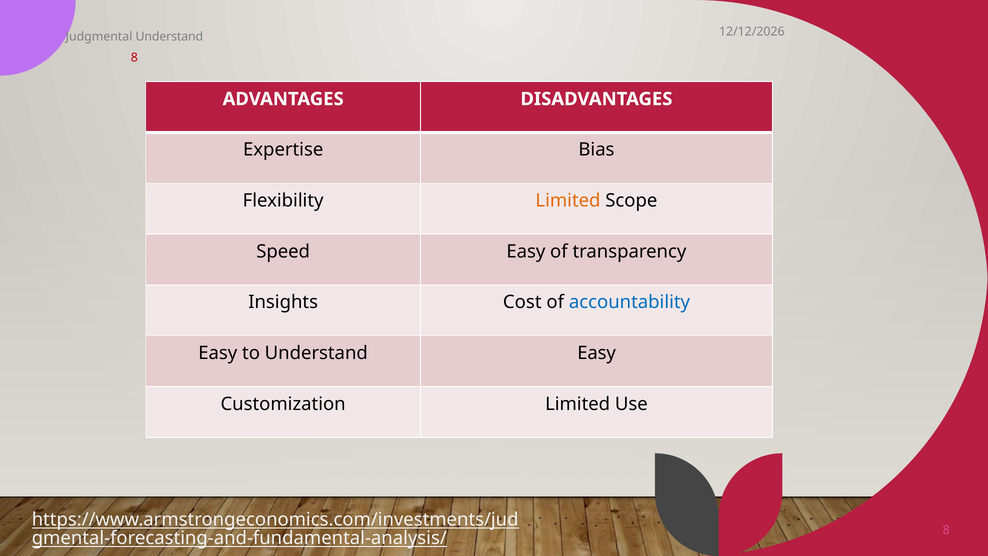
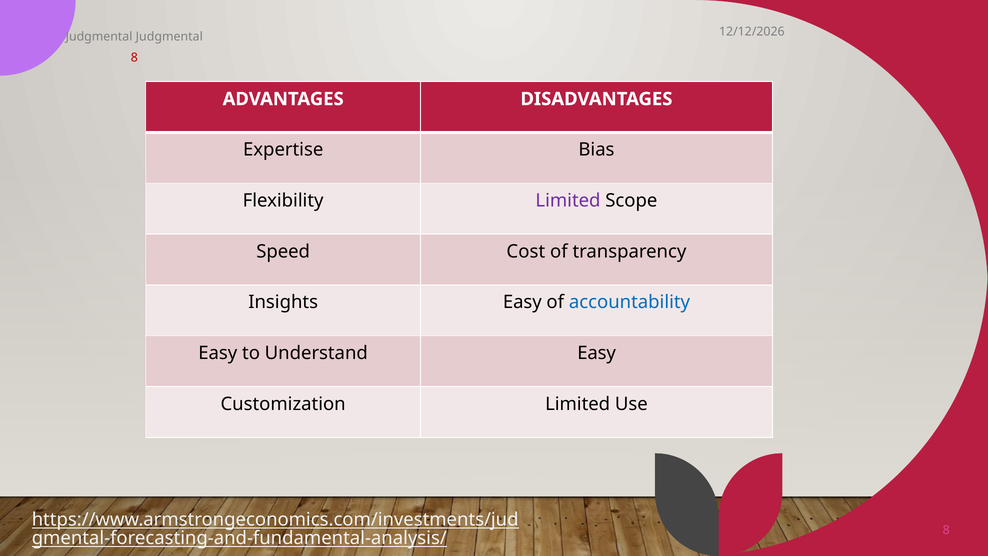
Judgmental Understand: Understand -> Judgmental
Limited at (568, 201) colour: orange -> purple
Speed Easy: Easy -> Cost
Insights Cost: Cost -> Easy
